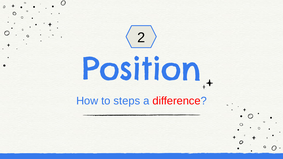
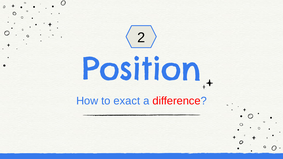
steps: steps -> exact
